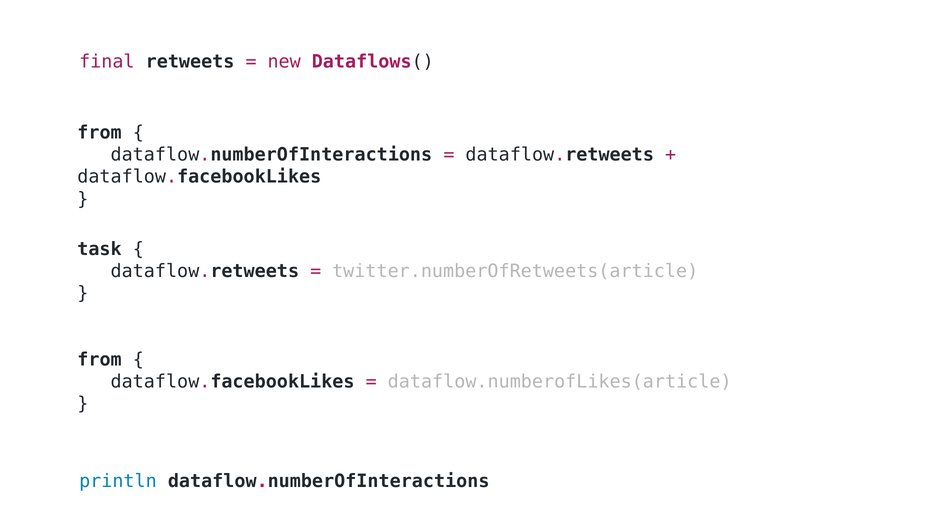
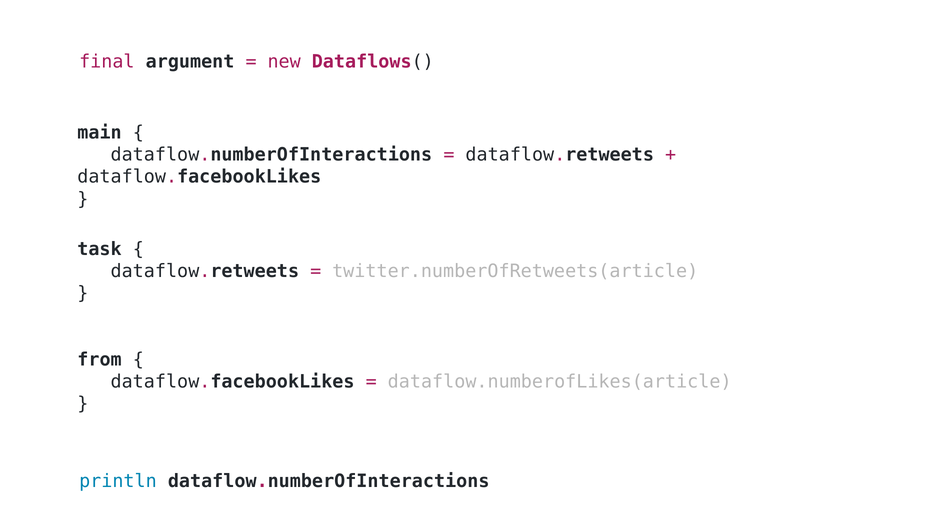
retweets: retweets -> argument
from at (100, 133): from -> main
